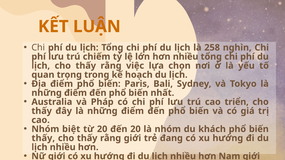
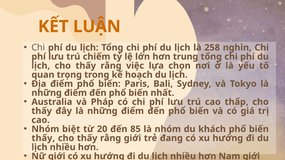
hơn nhiều: nhiều -> trung
triển: triển -> thấp
đến 20: 20 -> 85
